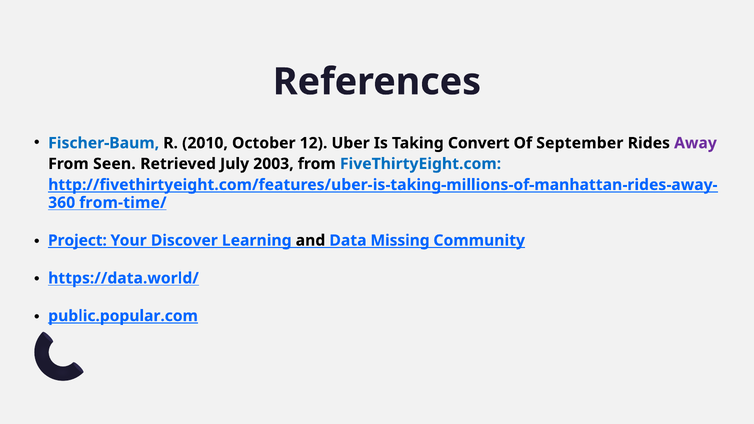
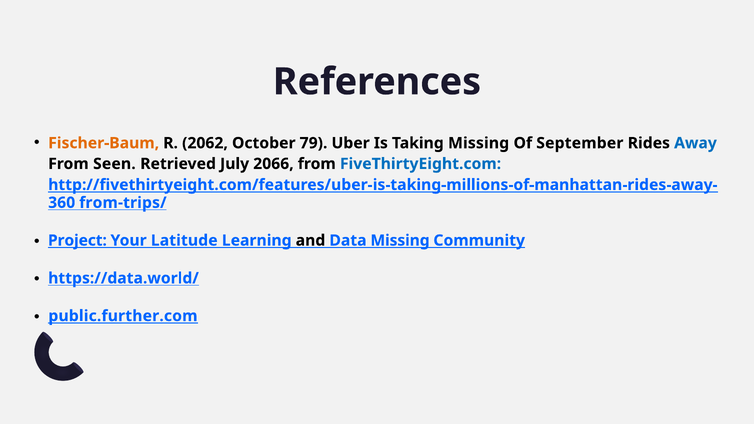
Fischer-Baum colour: blue -> orange
2010: 2010 -> 2062
12: 12 -> 79
Taking Convert: Convert -> Missing
Away colour: purple -> blue
2003: 2003 -> 2066
from-time/: from-time/ -> from-trips/
Discover: Discover -> Latitude
public.popular.com: public.popular.com -> public.further.com
